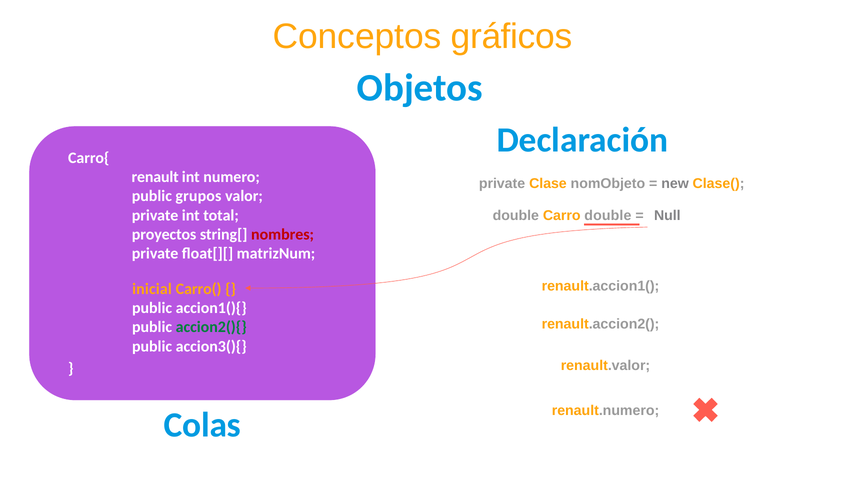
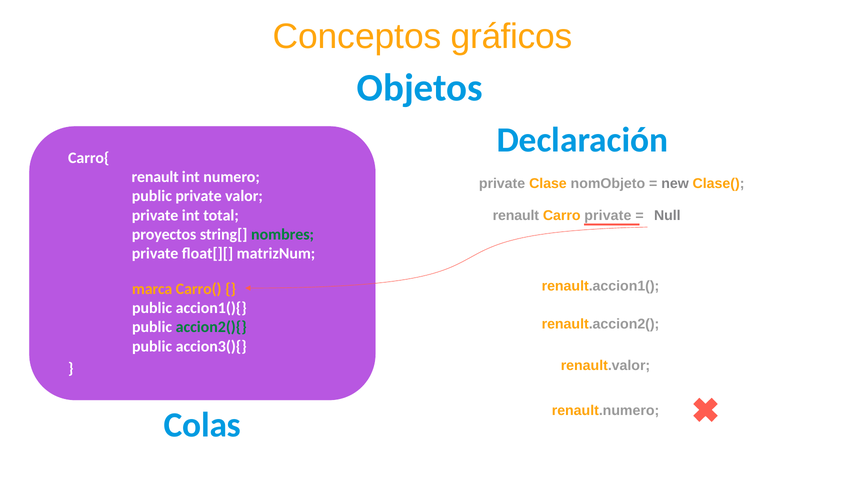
public grupos: grupos -> private
double at (516, 216): double -> renault
Carro double: double -> private
nombres colour: red -> green
inicial: inicial -> marca
